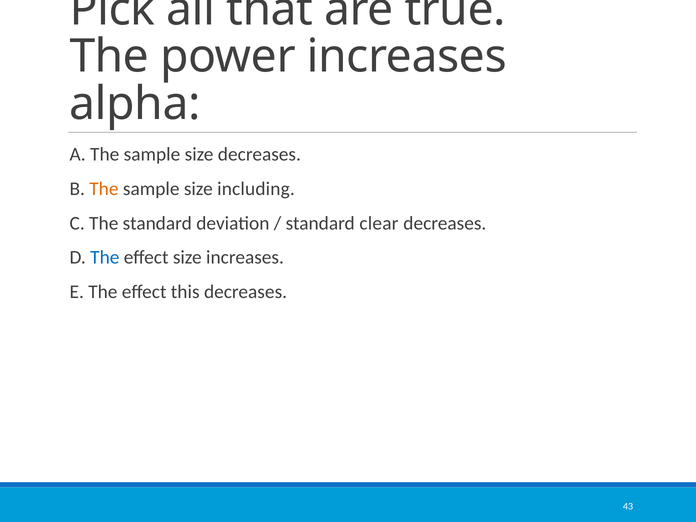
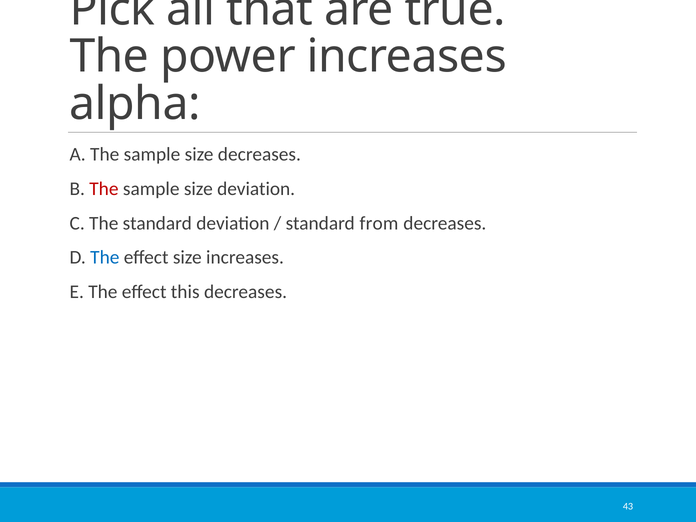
The at (104, 189) colour: orange -> red
size including: including -> deviation
clear: clear -> from
